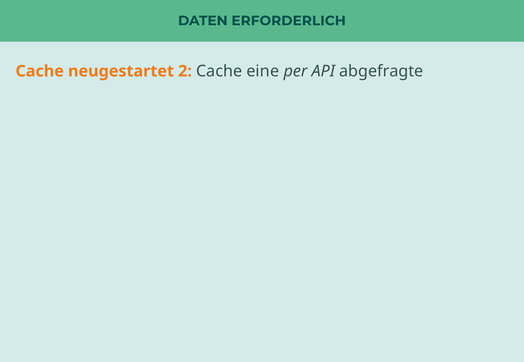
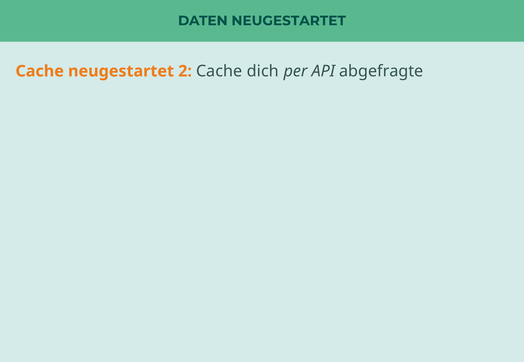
DATEN ERFORDERLICH: ERFORDERLICH -> NEUGESTARTET
eine: eine -> dich
